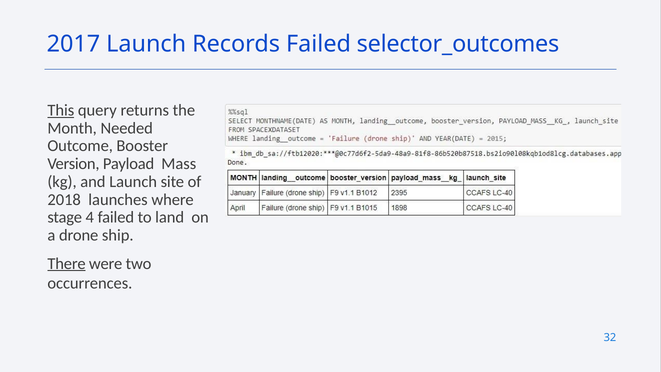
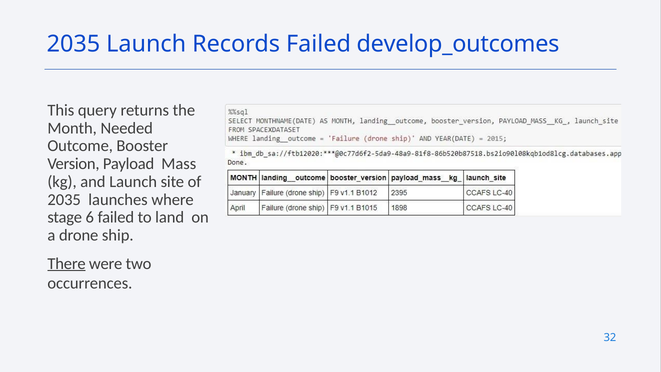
2017 at (73, 44): 2017 -> 2035
selector_outcomes: selector_outcomes -> develop_outcomes
This underline: present -> none
2018 at (64, 199): 2018 -> 2035
4: 4 -> 6
